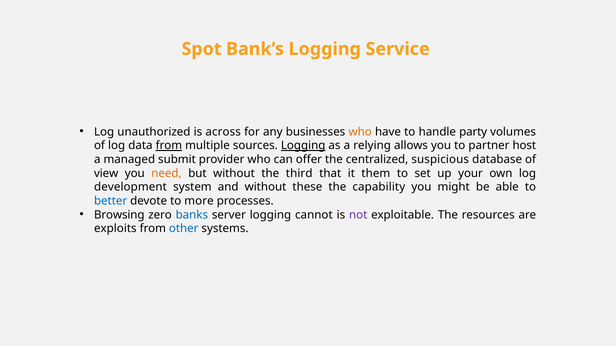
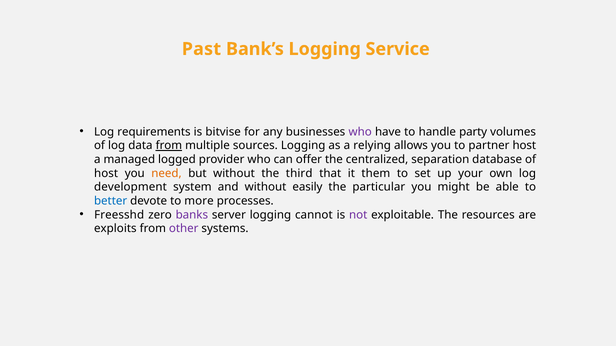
Spot: Spot -> Past
unauthorized: unauthorized -> requirements
across: across -> bitvise
who at (360, 132) colour: orange -> purple
Logging at (303, 146) underline: present -> none
submit: submit -> logged
suspicious: suspicious -> separation
view at (106, 174): view -> host
these: these -> easily
capability: capability -> particular
Browsing: Browsing -> Freesshd
banks colour: blue -> purple
other colour: blue -> purple
